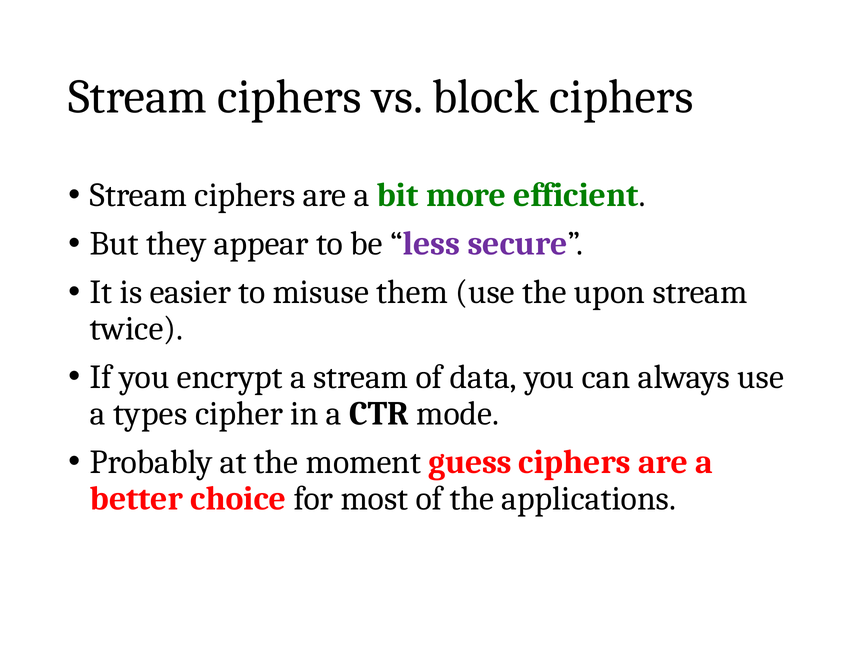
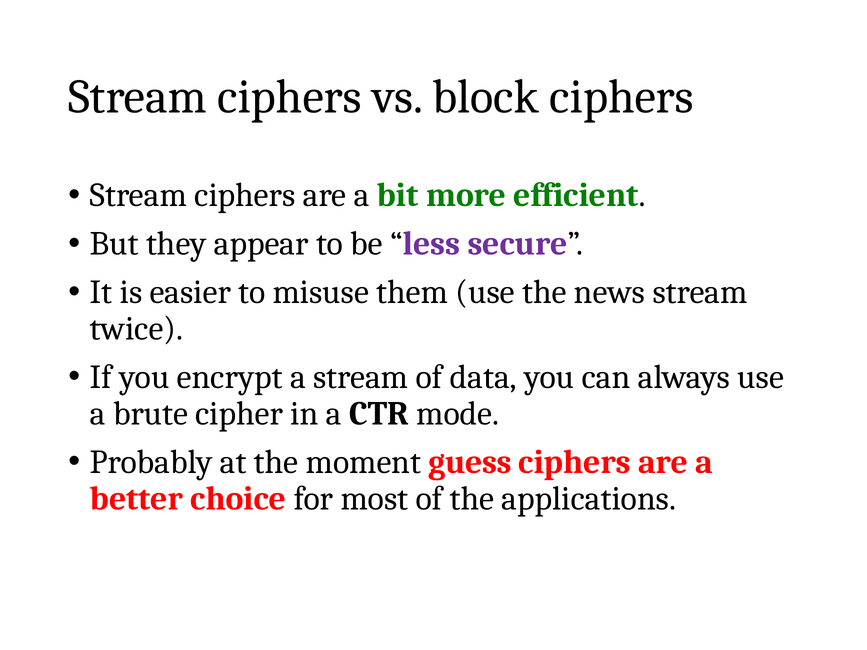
upon: upon -> news
types: types -> brute
